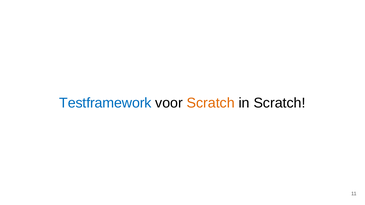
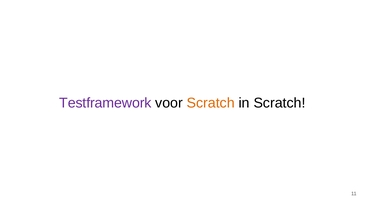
Testframework colour: blue -> purple
